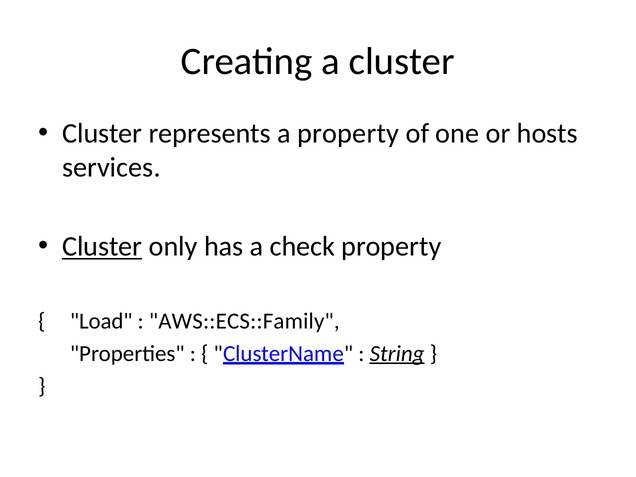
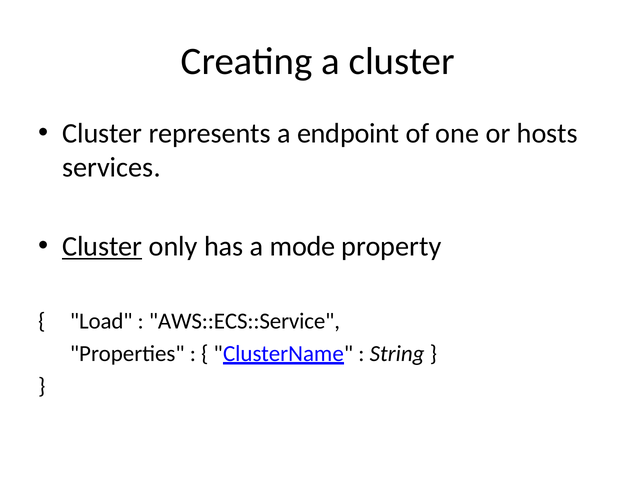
a property: property -> endpoint
check: check -> mode
AWS::ECS::Family: AWS::ECS::Family -> AWS::ECS::Service
String underline: present -> none
